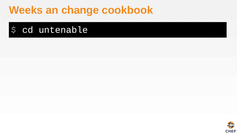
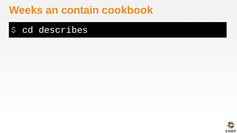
change: change -> contain
untenable: untenable -> describes
